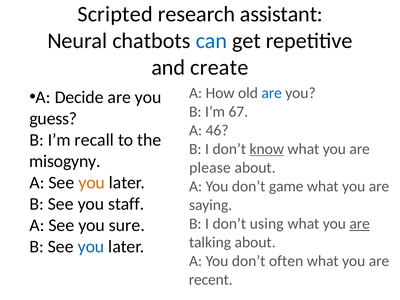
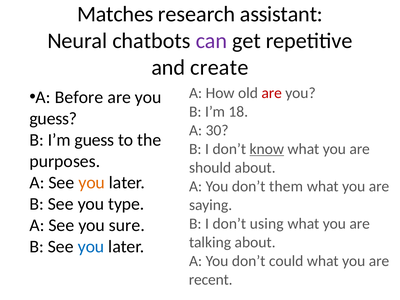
Scripted: Scripted -> Matches
can colour: blue -> purple
are at (272, 93) colour: blue -> red
Decide: Decide -> Before
67: 67 -> 18
46: 46 -> 30
I’m recall: recall -> guess
misogyny: misogyny -> purposes
please: please -> should
game: game -> them
staff: staff -> type
are at (360, 224) underline: present -> none
often: often -> could
